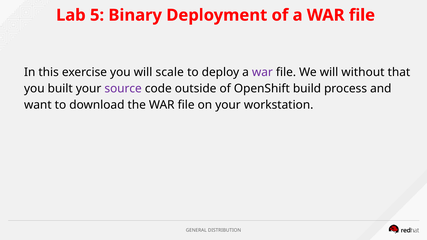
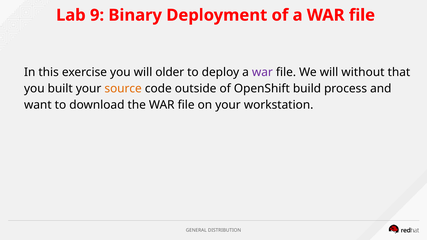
5: 5 -> 9
scale: scale -> older
source colour: purple -> orange
